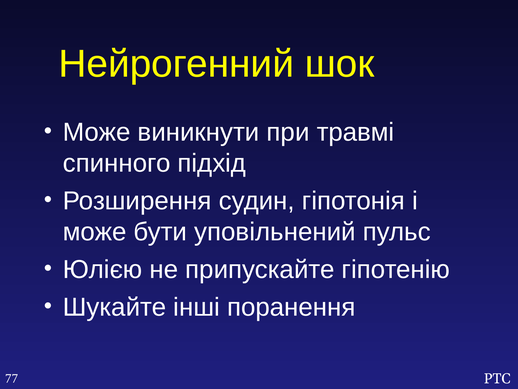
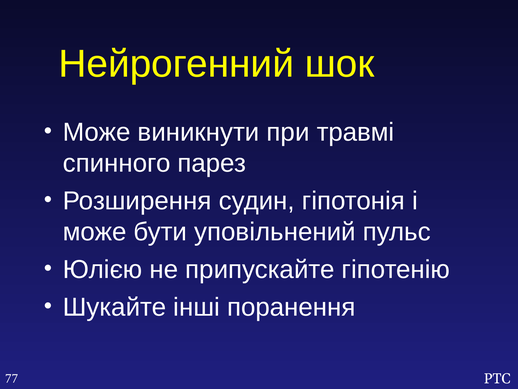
підхід: підхід -> парез
